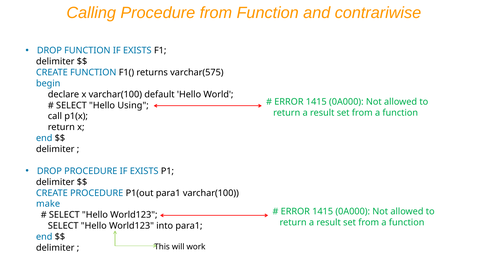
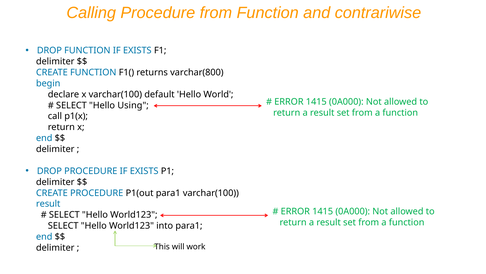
varchar(575: varchar(575 -> varchar(800
make at (48, 203): make -> result
